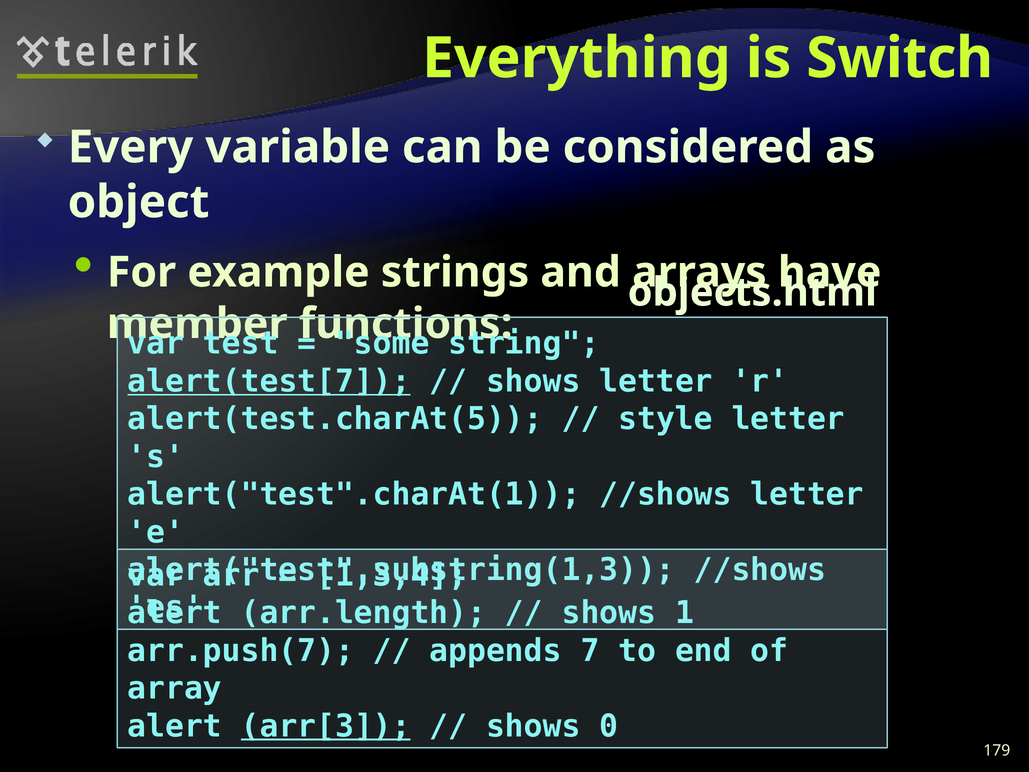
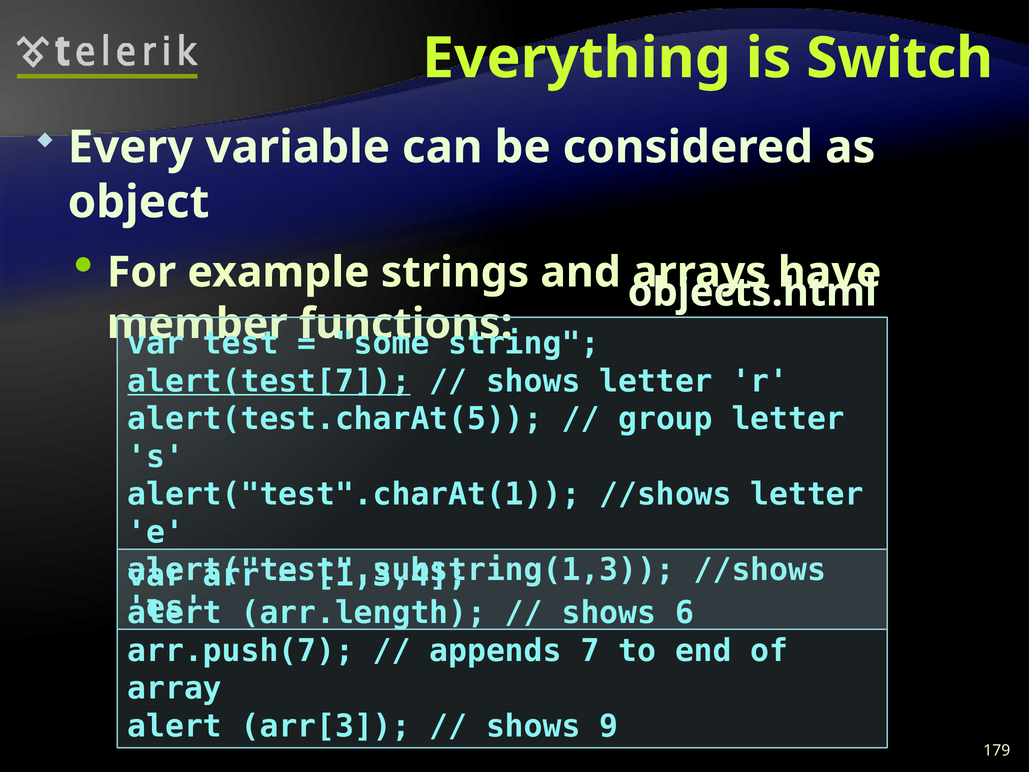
style: style -> group
1: 1 -> 6
arr[3 underline: present -> none
0: 0 -> 9
